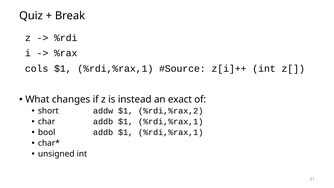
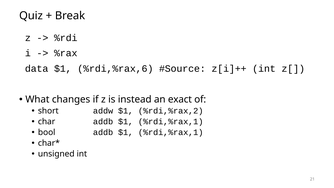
cols: cols -> data
%rdi,%rax,1 at (115, 69): %rdi,%rax,1 -> %rdi,%rax,6
